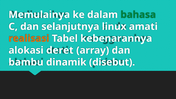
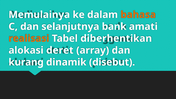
bahasa colour: green -> orange
linux: linux -> bank
kebenarannya: kebenarannya -> diberhentikan
bambu: bambu -> kurang
